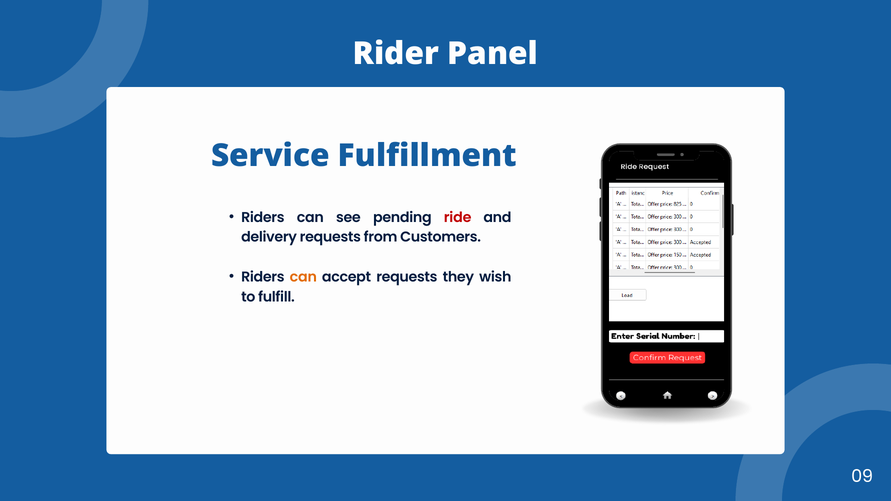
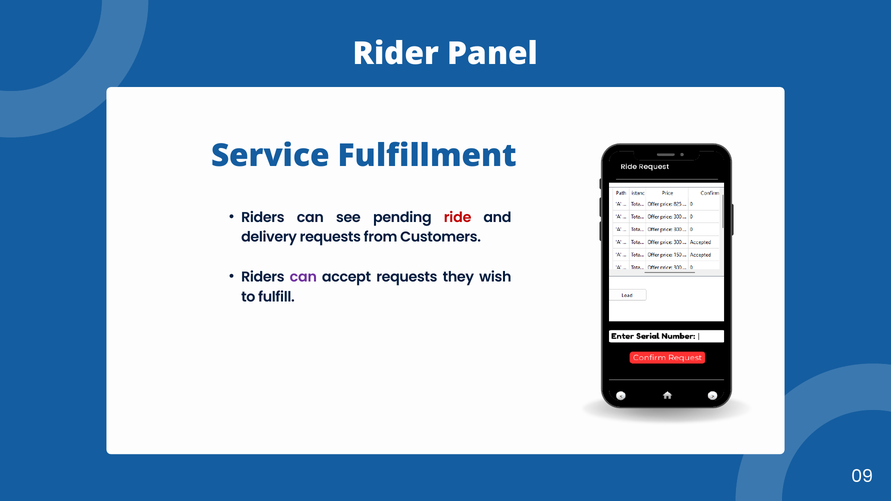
can at (303, 277) colour: orange -> purple
